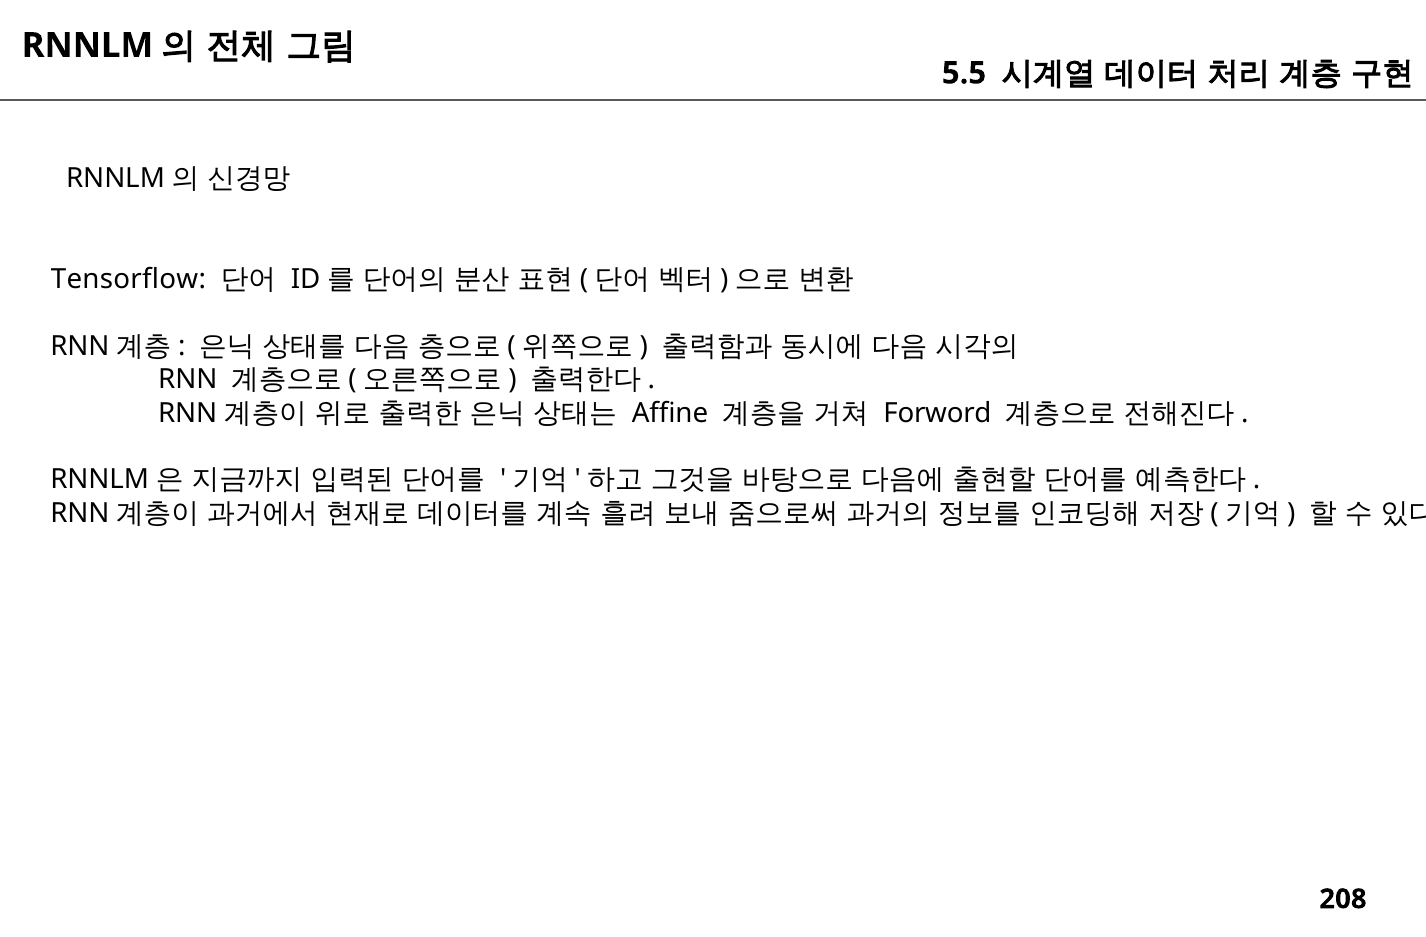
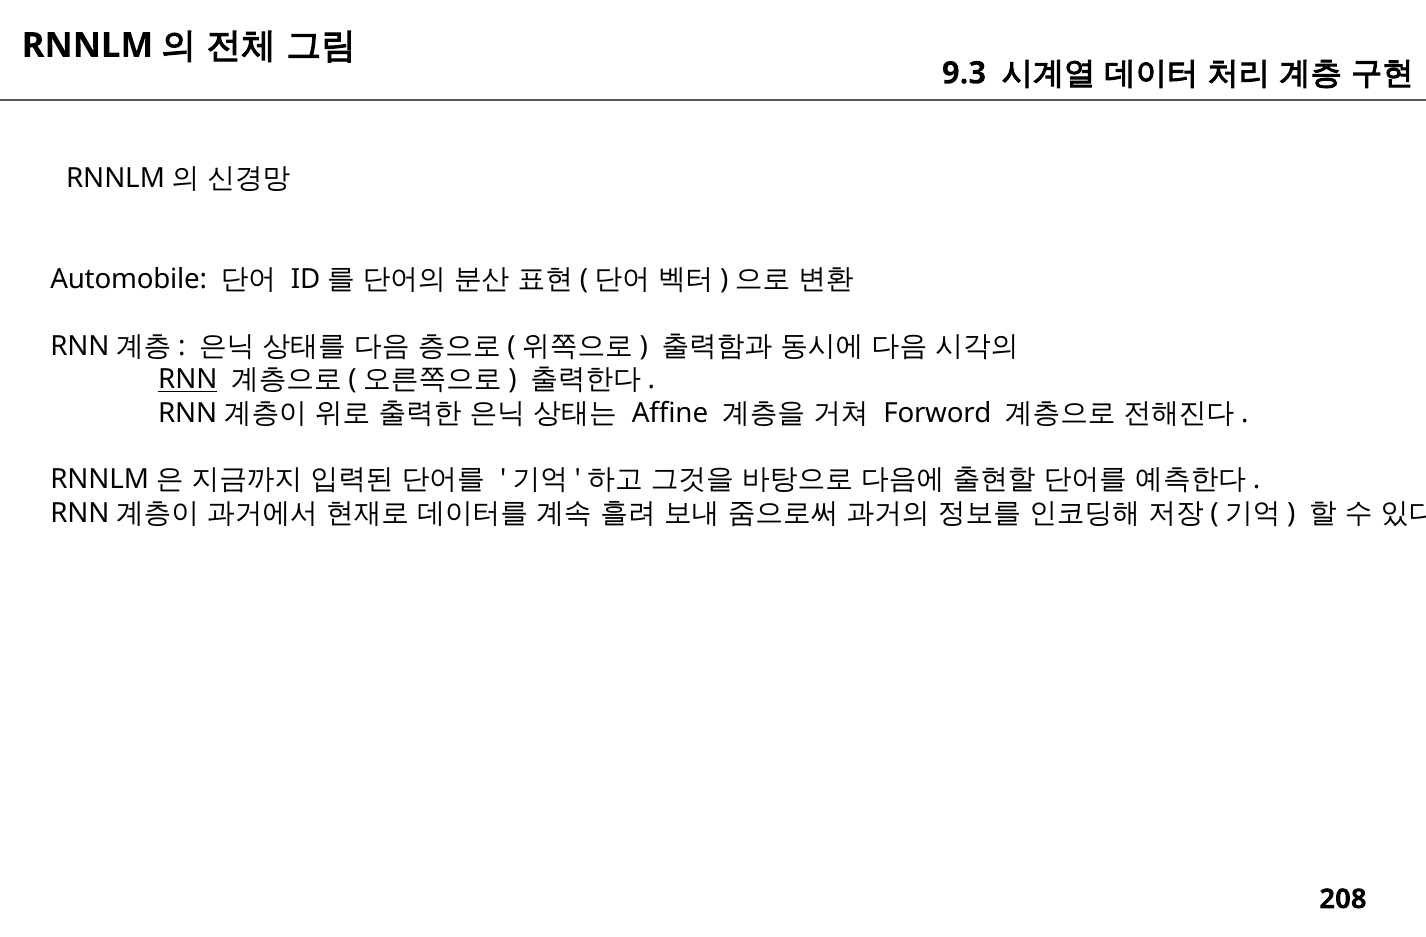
5.5: 5.5 -> 9.3
Tensorflow: Tensorflow -> Automobile
RNN underline: none -> present
